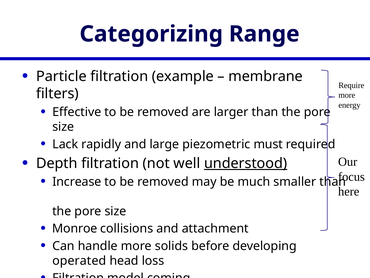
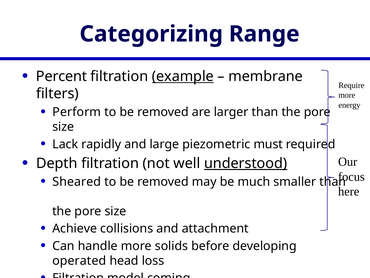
Particle: Particle -> Percent
example underline: none -> present
Effective: Effective -> Perform
Increase: Increase -> Sheared
Monroe: Monroe -> Achieve
